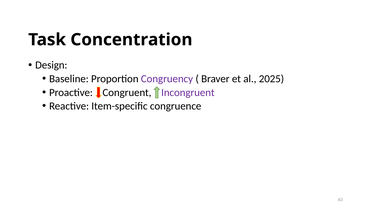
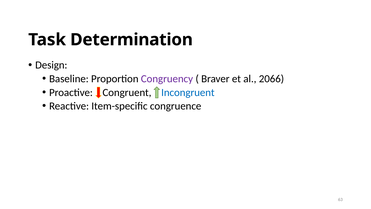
Concentration: Concentration -> Determination
2025: 2025 -> 2066
Incongruent colour: purple -> blue
